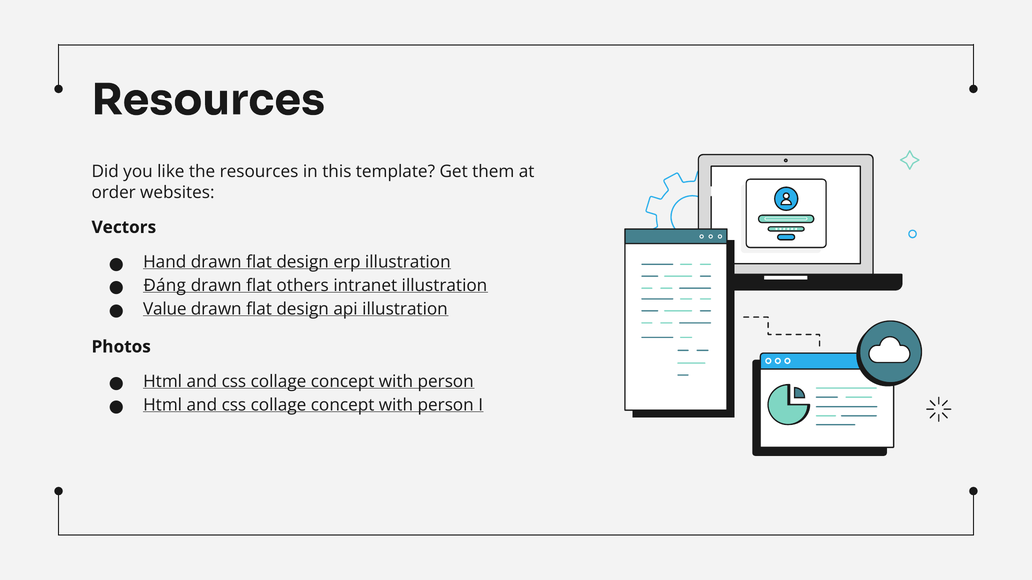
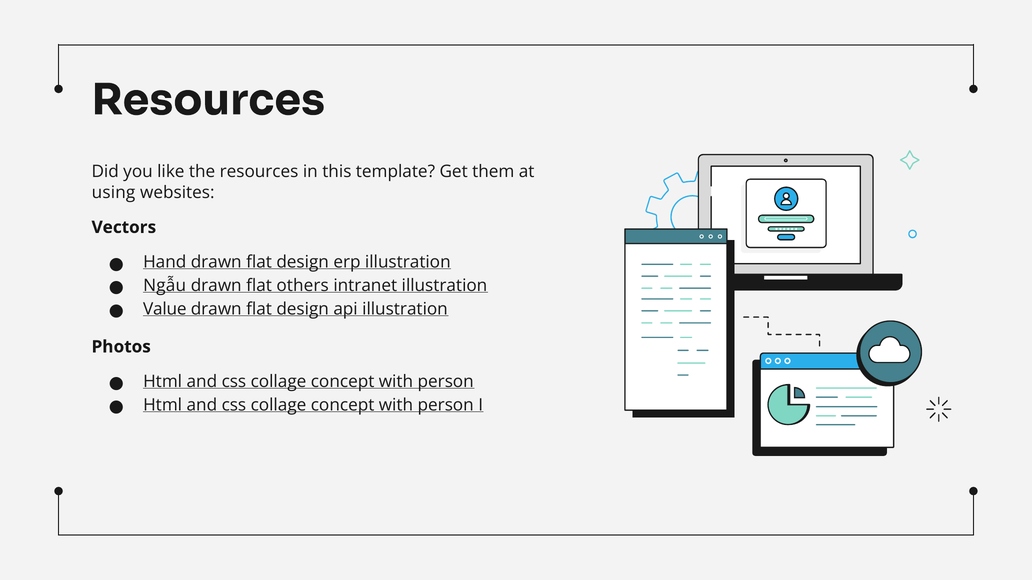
order: order -> using
Đáng: Đáng -> Ngẫu
